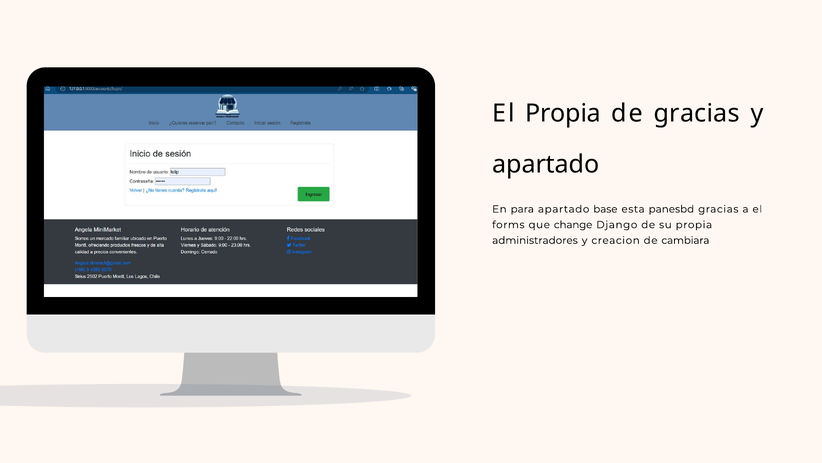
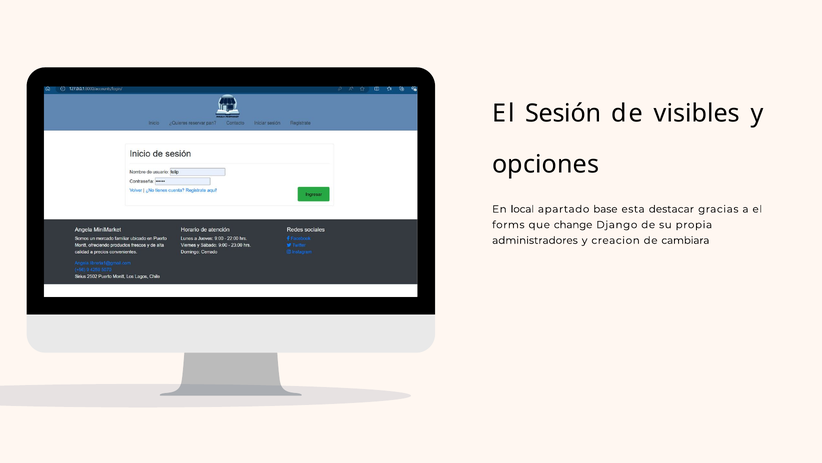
El Propia: Propia -> Sesión
de gracias: gracias -> visibles
apartado at (546, 164): apartado -> opciones
para: para -> local
panesbd: panesbd -> destacar
